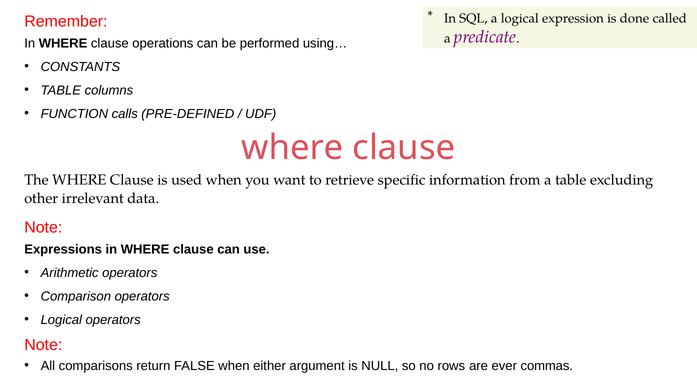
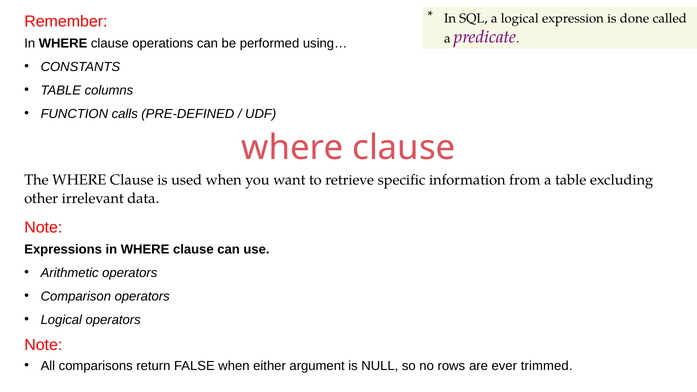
commas: commas -> trimmed
